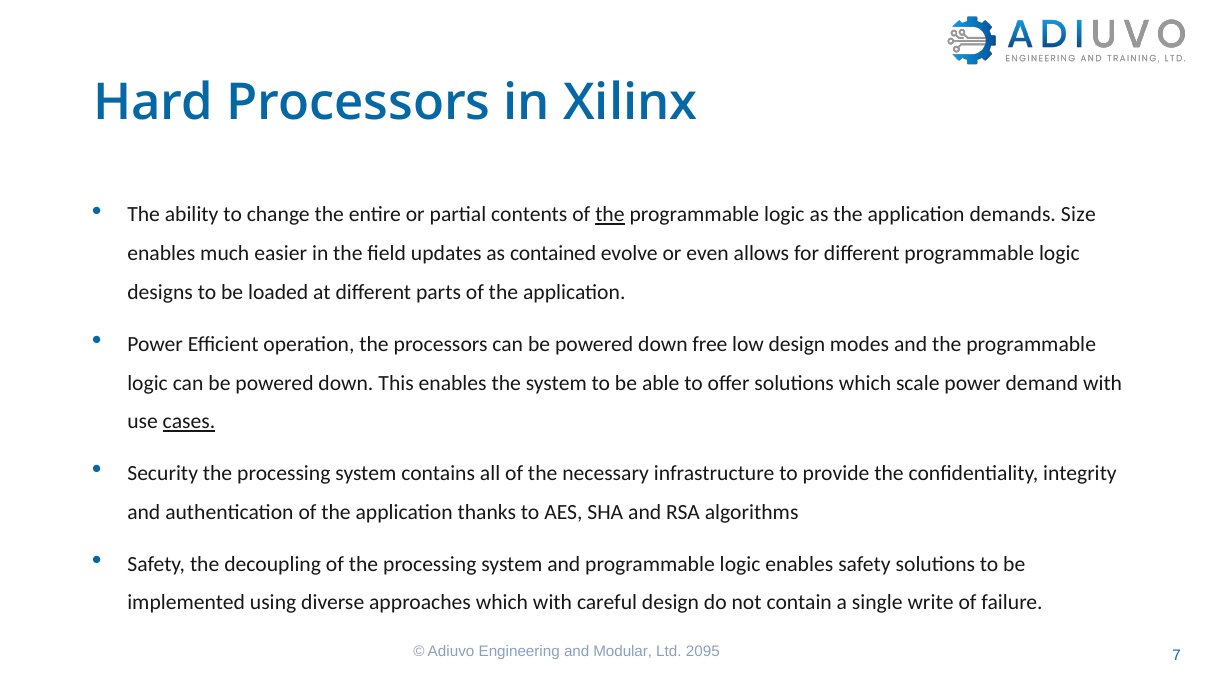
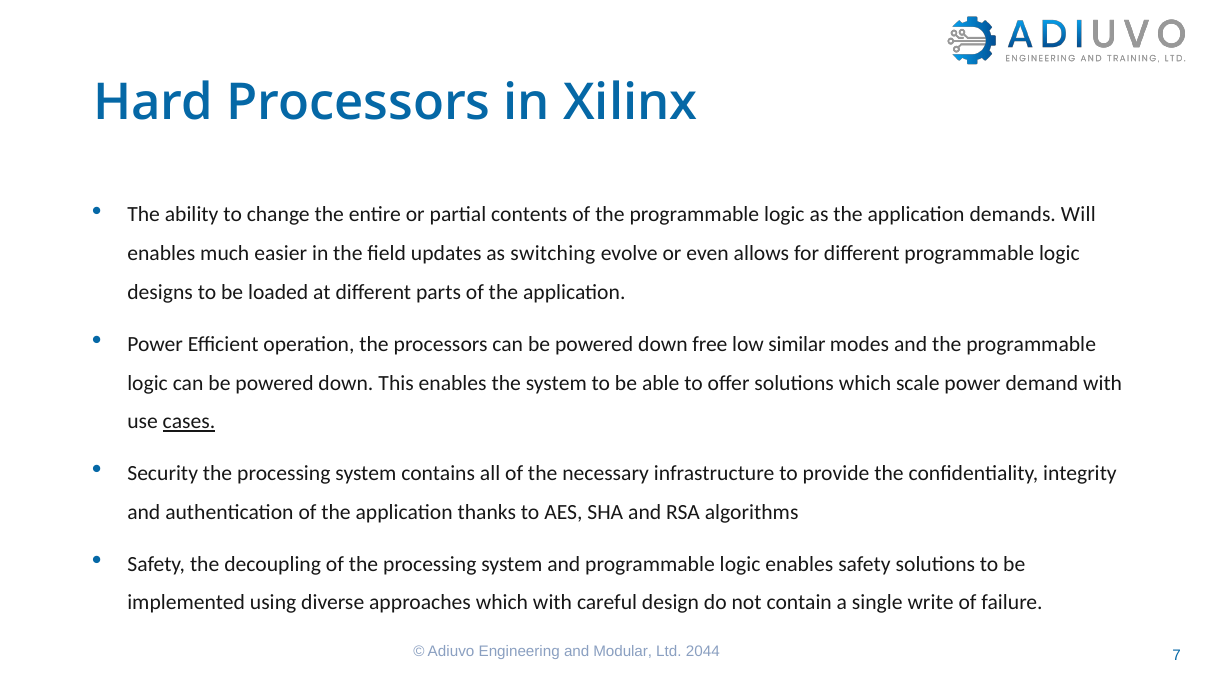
the at (610, 215) underline: present -> none
Size: Size -> Will
contained: contained -> switching
low design: design -> similar
2095: 2095 -> 2044
